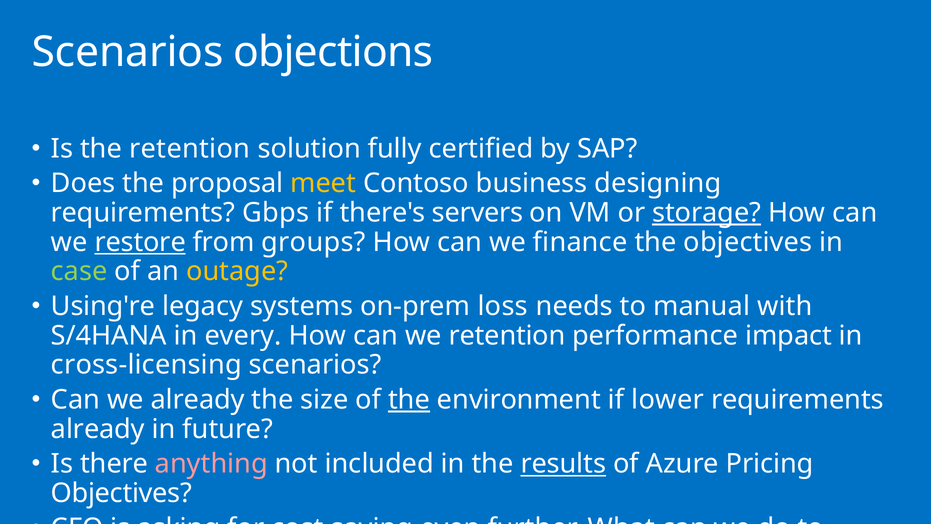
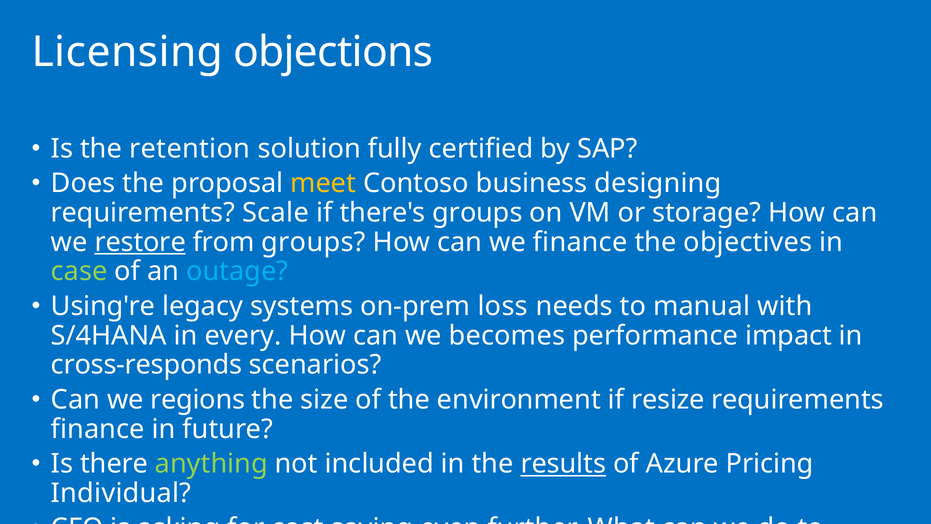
Scenarios at (128, 52): Scenarios -> Licensing
Gbps: Gbps -> Scale
there's servers: servers -> groups
storage underline: present -> none
outage colour: yellow -> light blue
we retention: retention -> becomes
cross-licensing: cross-licensing -> cross-responds
we already: already -> regions
the at (409, 400) underline: present -> none
lower: lower -> resize
already at (98, 429): already -> finance
anything colour: pink -> light green
Objectives at (121, 493): Objectives -> Individual
